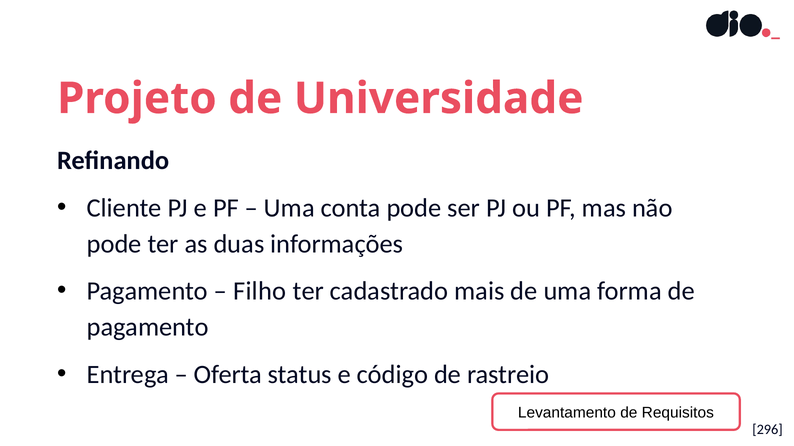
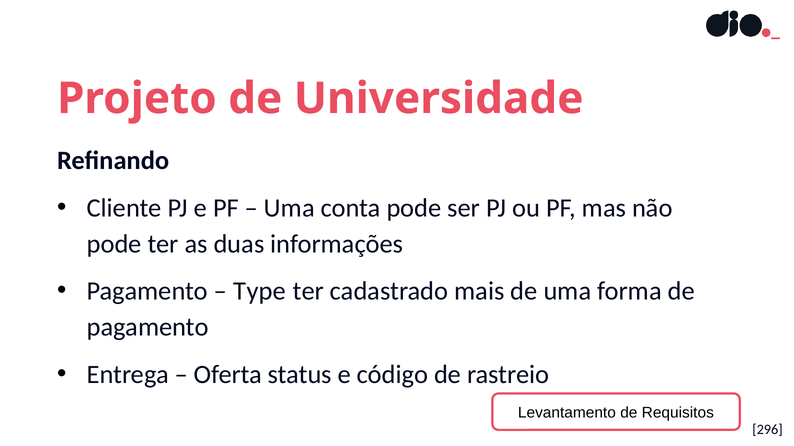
Filho: Filho -> Type
